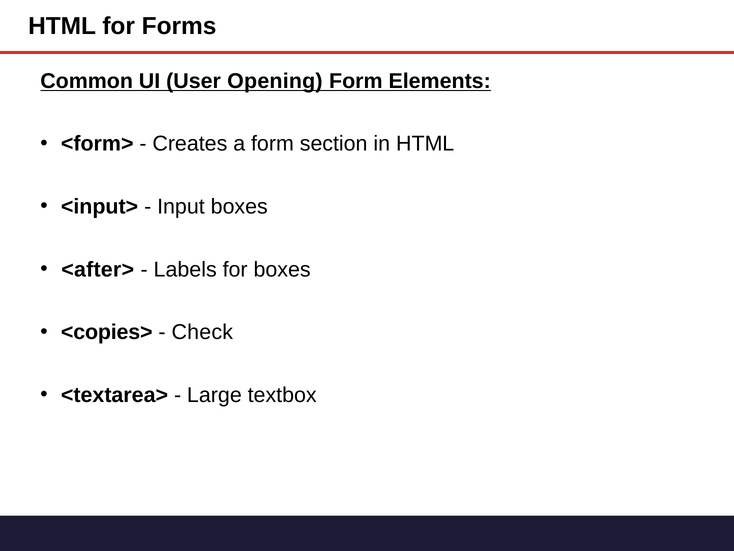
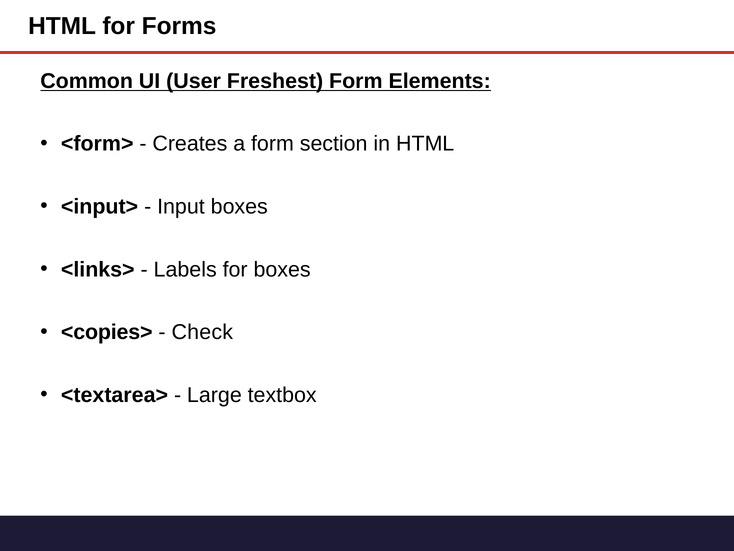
Opening: Opening -> Freshest
<after>: <after> -> <links>
